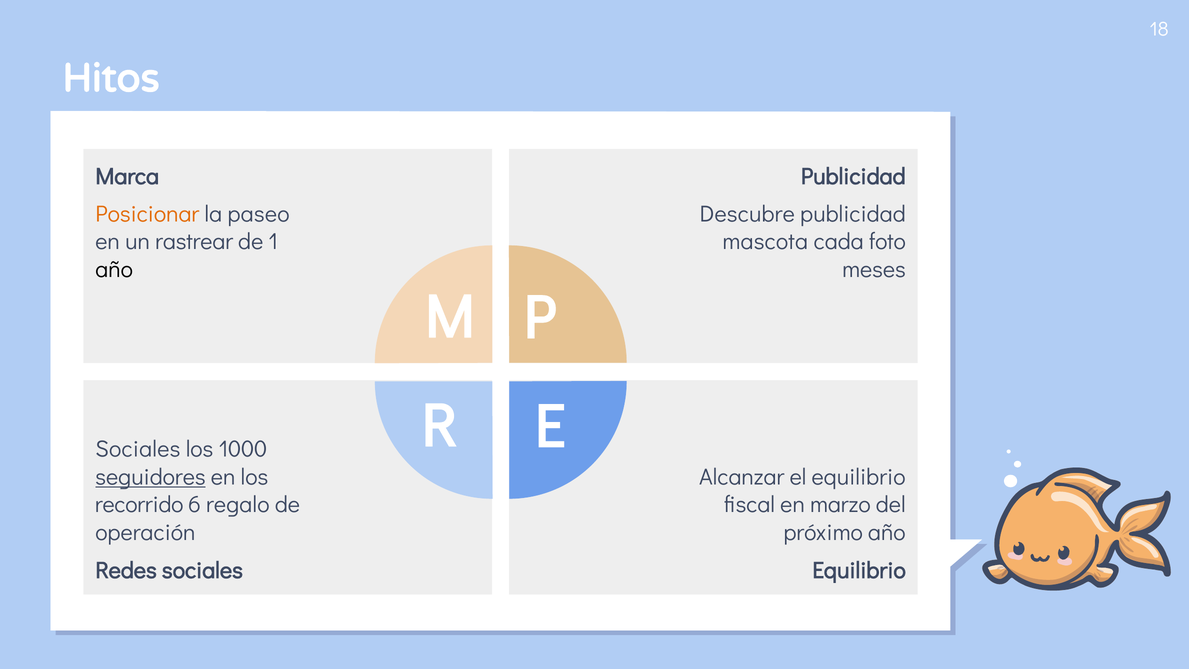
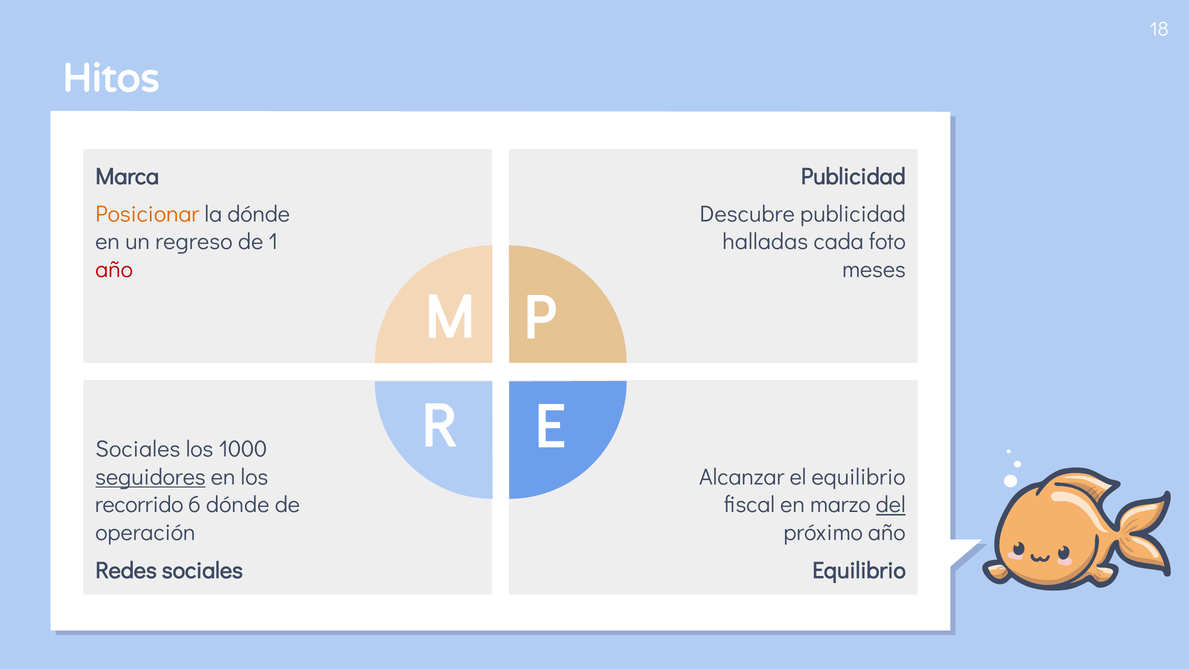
la paseo: paseo -> dónde
rastrear: rastrear -> regreso
mascota: mascota -> halladas
año at (114, 269) colour: black -> red
6 regalo: regalo -> dónde
del underline: none -> present
